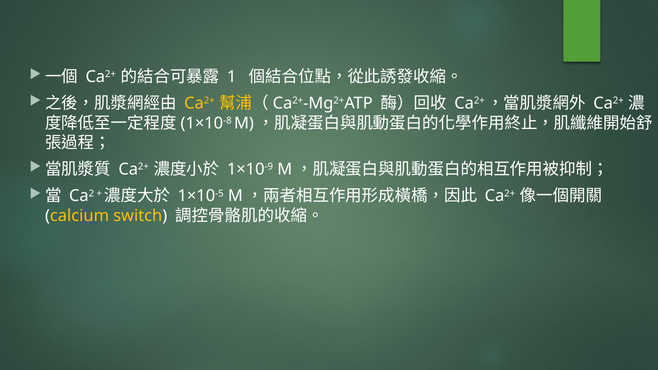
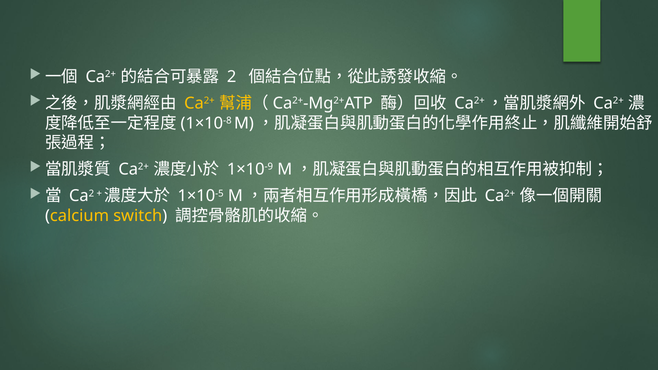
1: 1 -> 2
